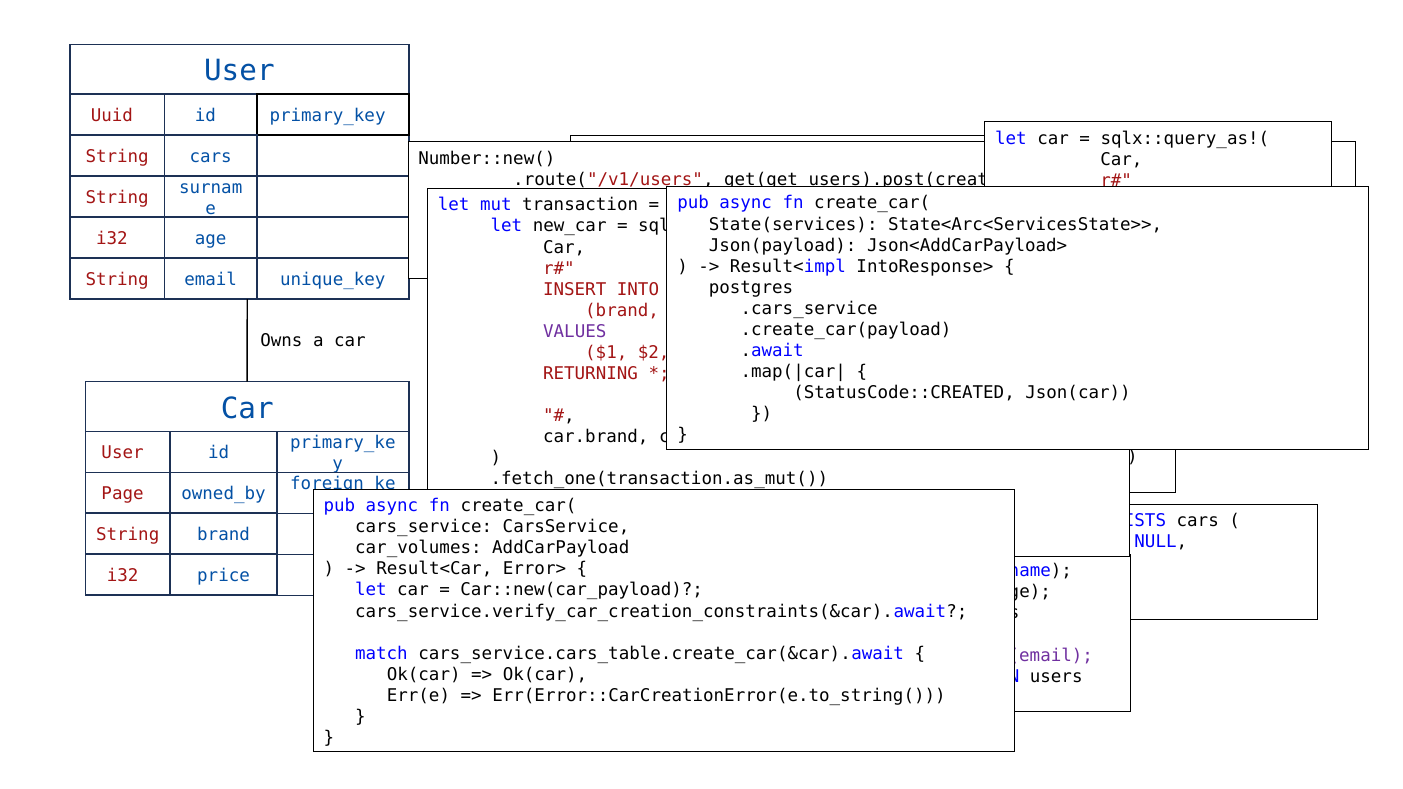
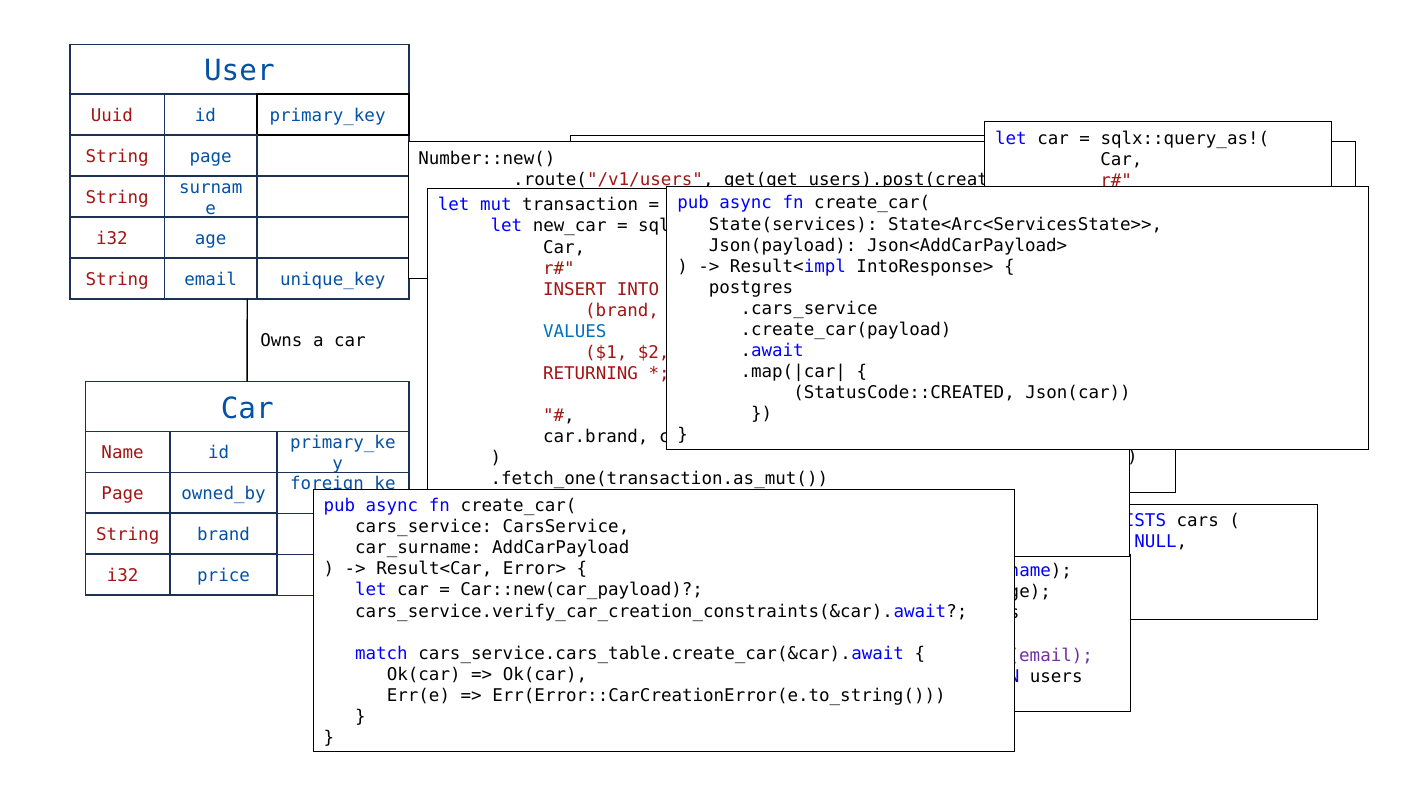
String cars: cars -> page
VALUES colour: purple -> blue
User at (123, 453): User -> Name
car_volumes: car_volumes -> car_surname
